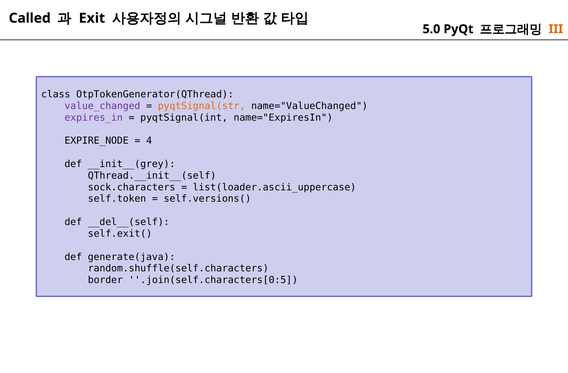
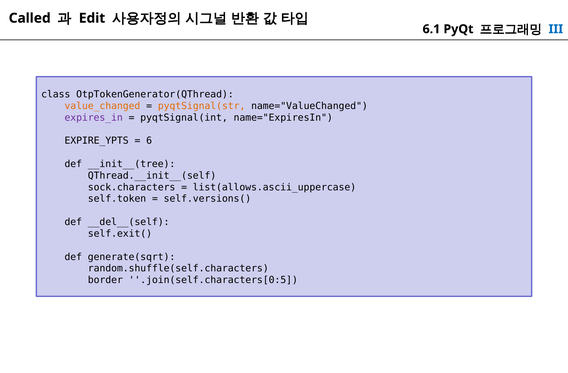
Exit: Exit -> Edit
5.0: 5.0 -> 6.1
III colour: orange -> blue
value_changed colour: purple -> orange
EXPIRE_NODE: EXPIRE_NODE -> EXPIRE_YPTS
4: 4 -> 6
__init__(grey: __init__(grey -> __init__(tree
list(loader.ascii_uppercase: list(loader.ascii_uppercase -> list(allows.ascii_uppercase
generate(java: generate(java -> generate(sqrt
